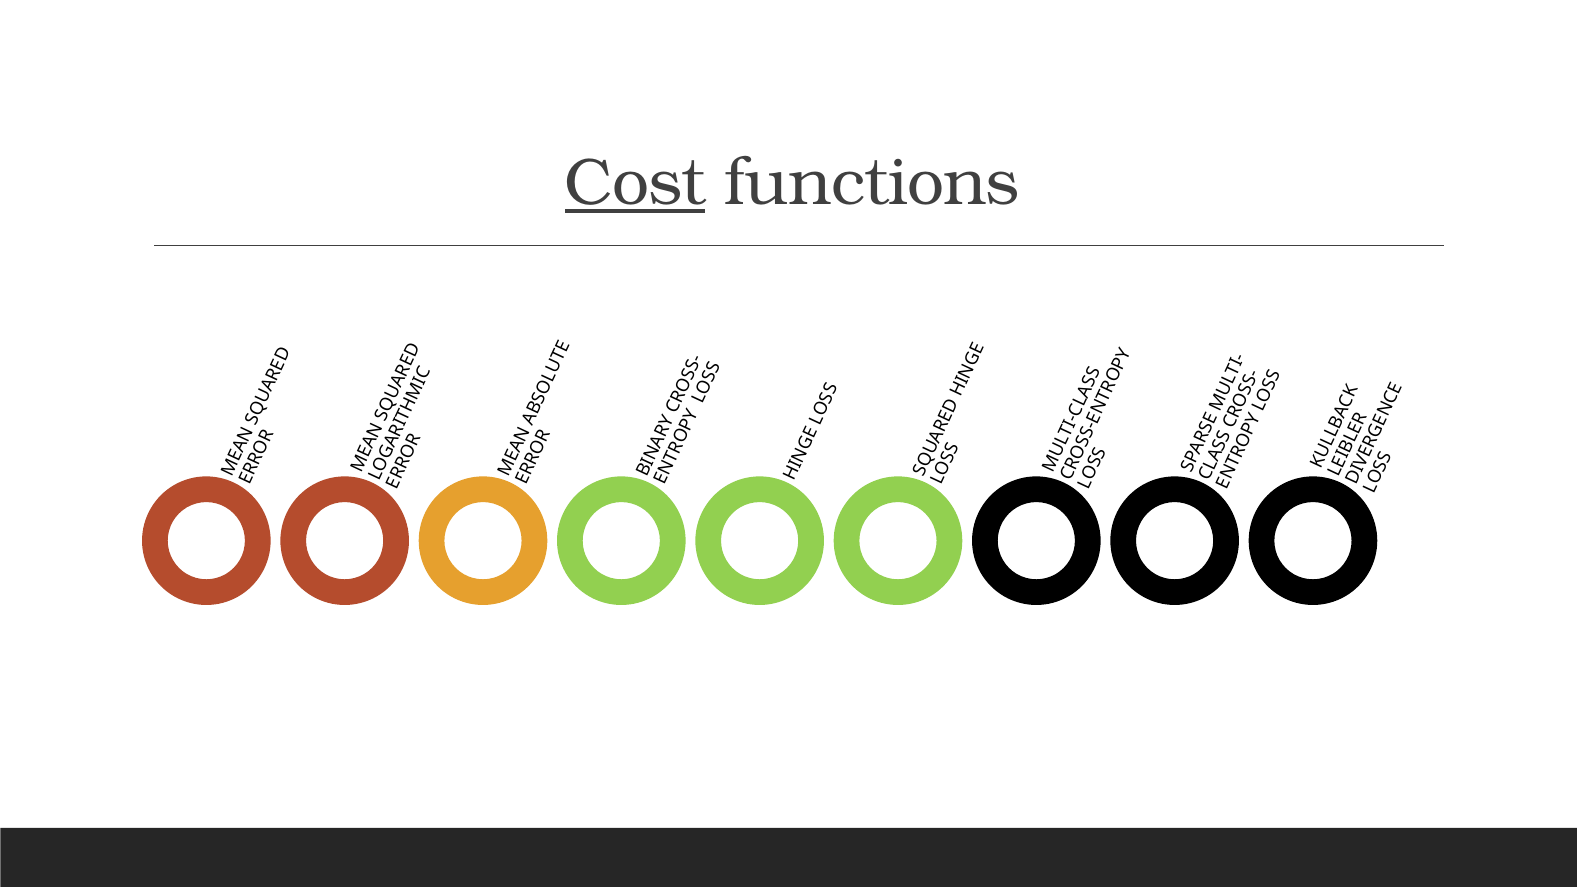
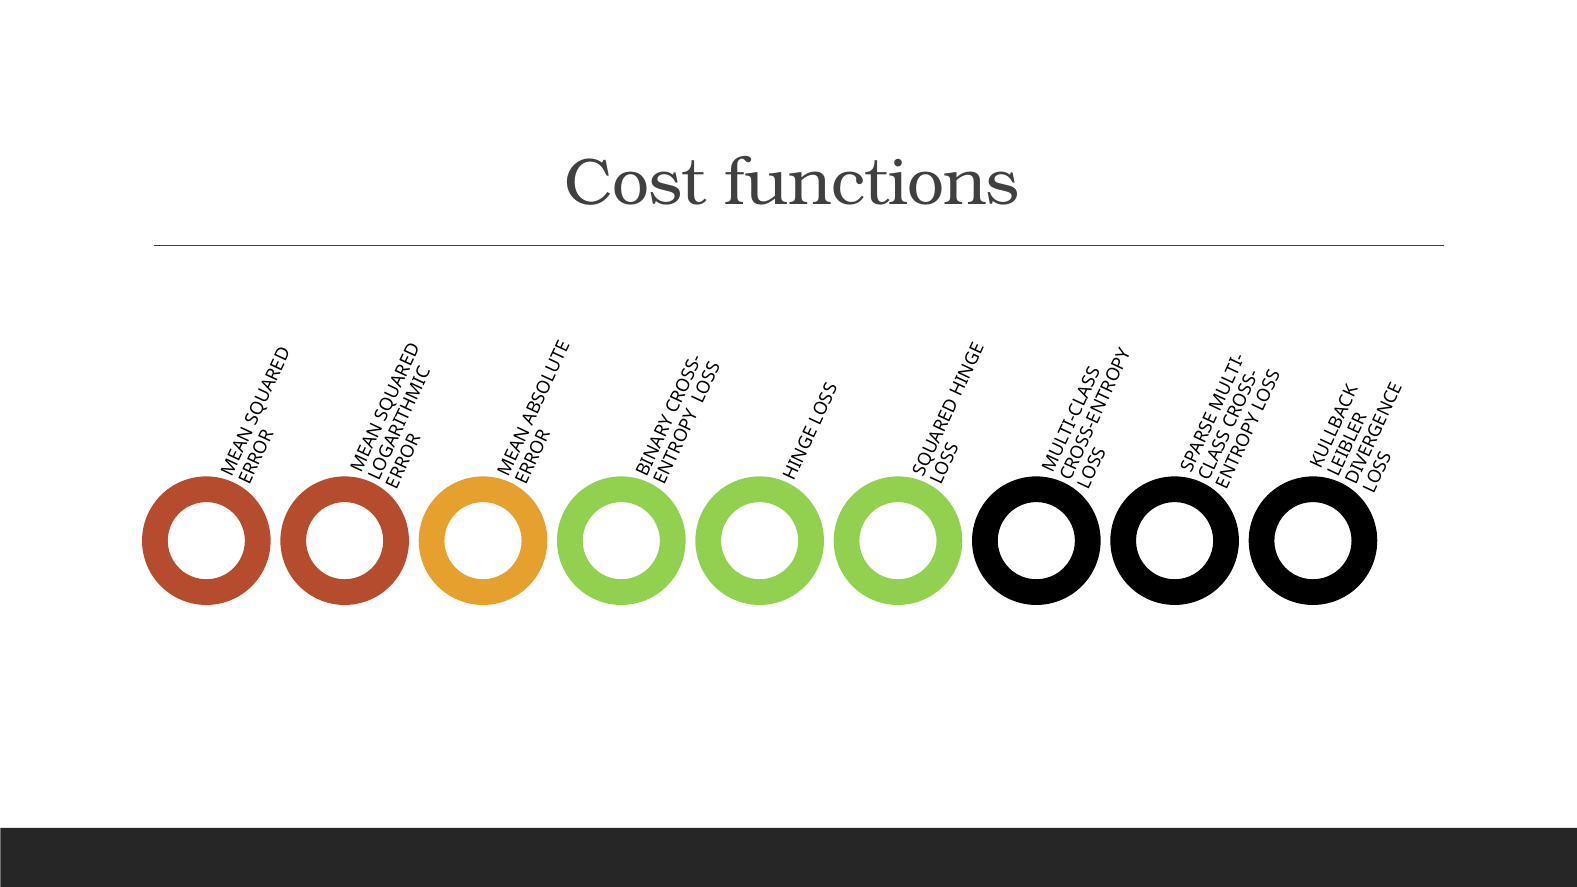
Cost underline: present -> none
